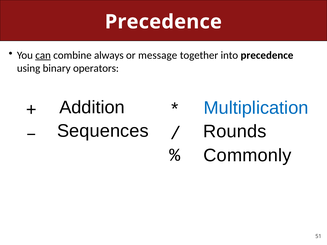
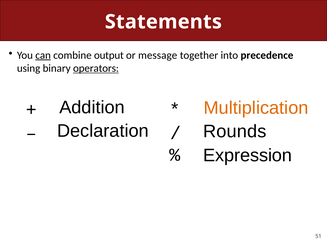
Precedence at (163, 22): Precedence -> Statements
always: always -> output
operators underline: none -> present
Multiplication colour: blue -> orange
Sequences: Sequences -> Declaration
Commonly: Commonly -> Expression
